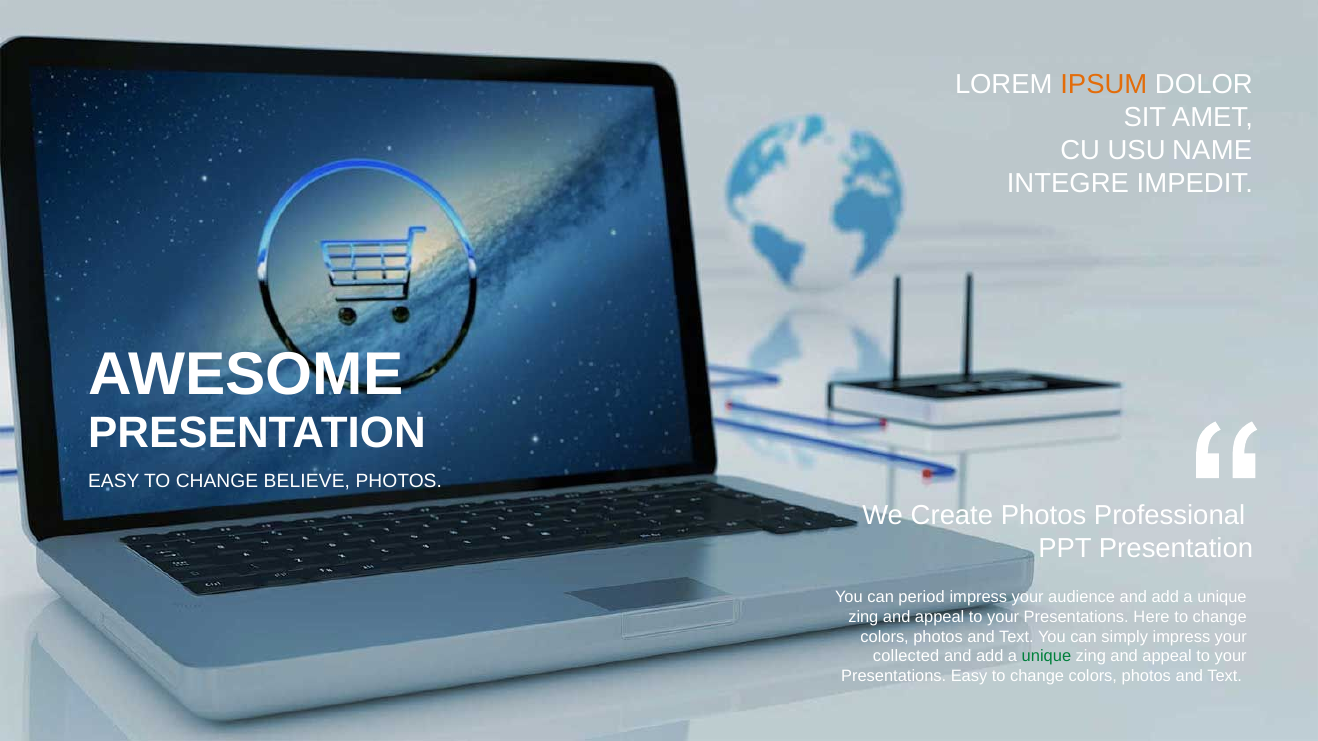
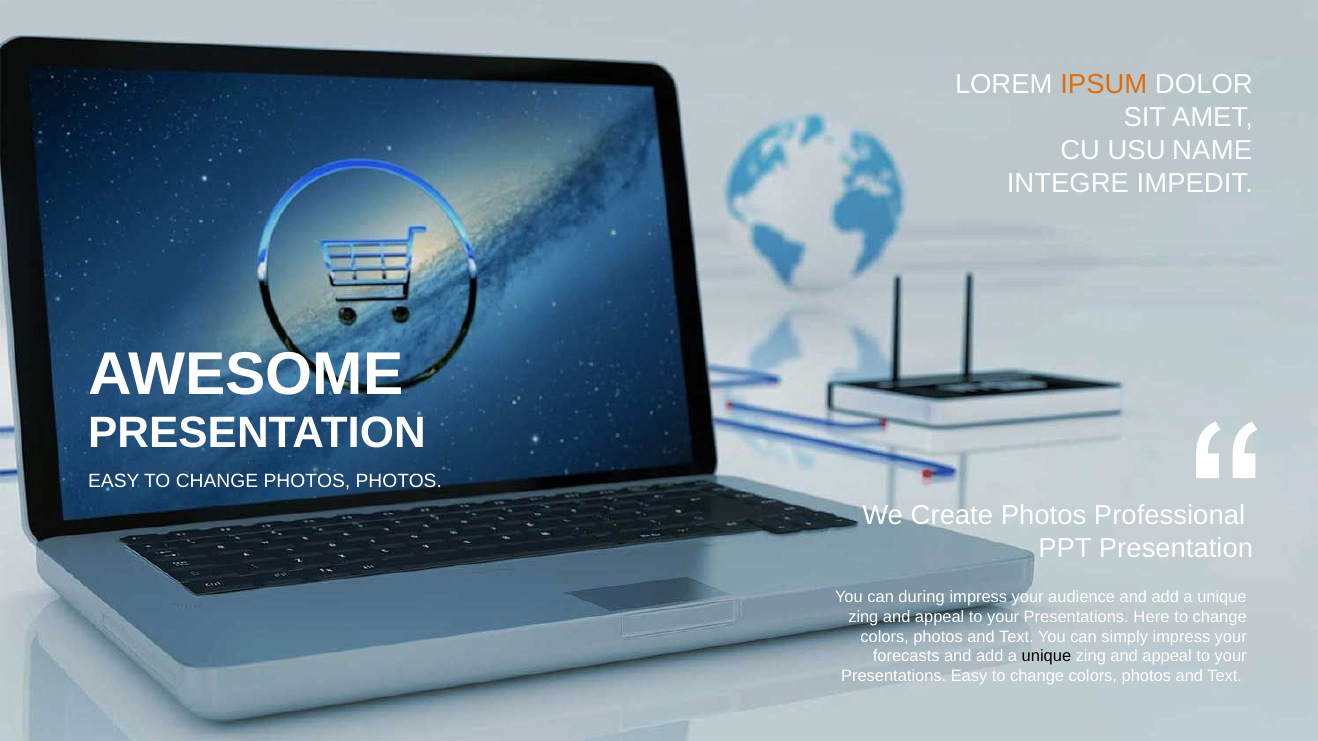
CHANGE BELIEVE: BELIEVE -> PHOTOS
period: period -> during
collected: collected -> forecasts
unique at (1046, 657) colour: green -> black
